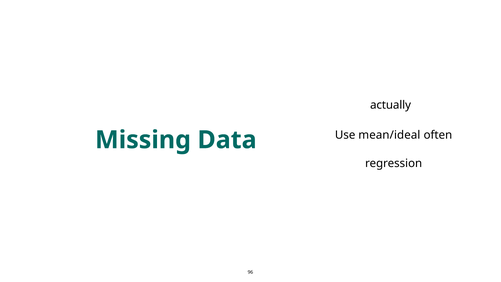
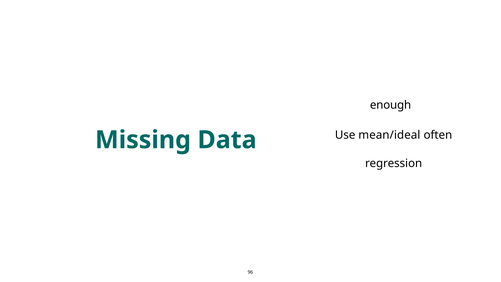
actually: actually -> enough
